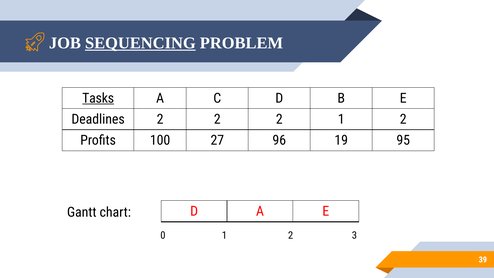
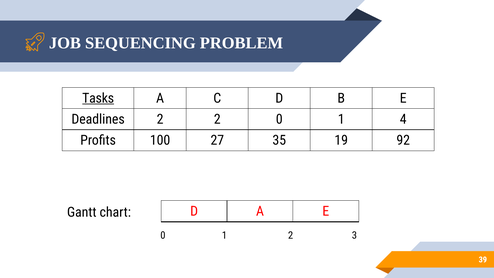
SEQUENCING underline: present -> none
2 2 2: 2 -> 0
2 at (403, 119): 2 -> 4
96: 96 -> 35
95: 95 -> 92
